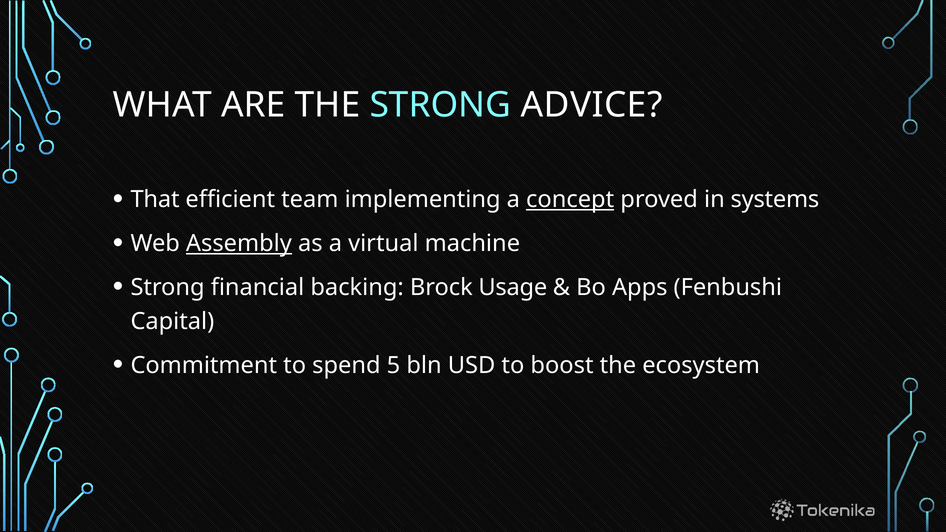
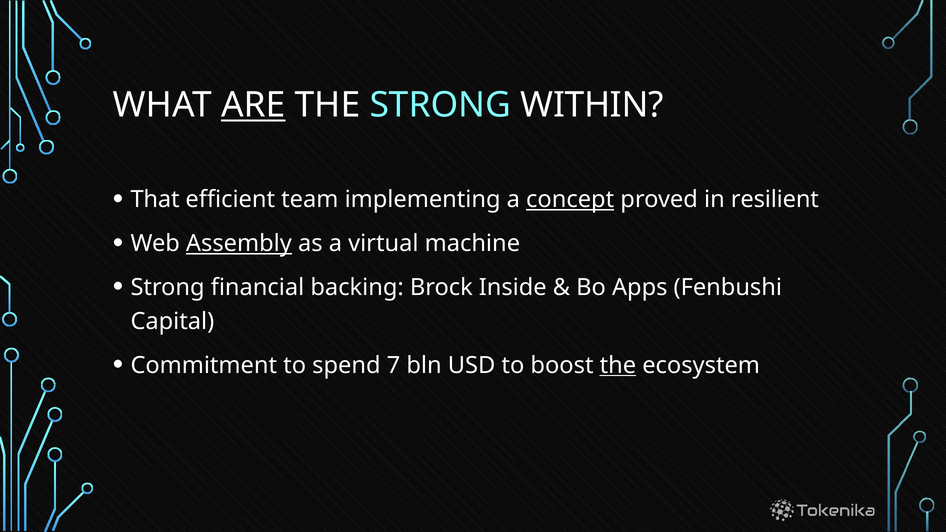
ARE underline: none -> present
ADVICE: ADVICE -> WITHIN
systems: systems -> resilient
Usage: Usage -> Inside
5: 5 -> 7
the at (618, 365) underline: none -> present
